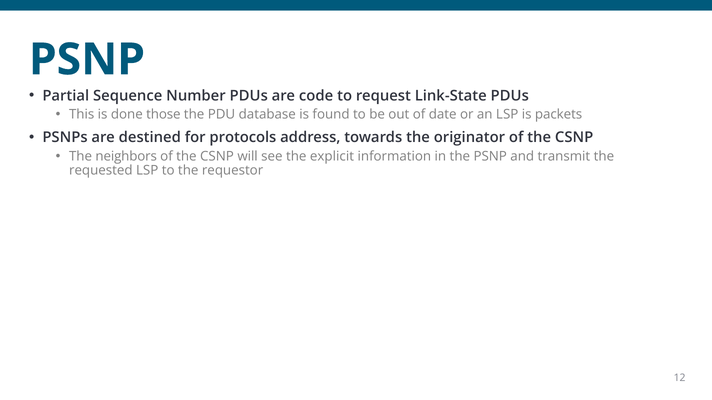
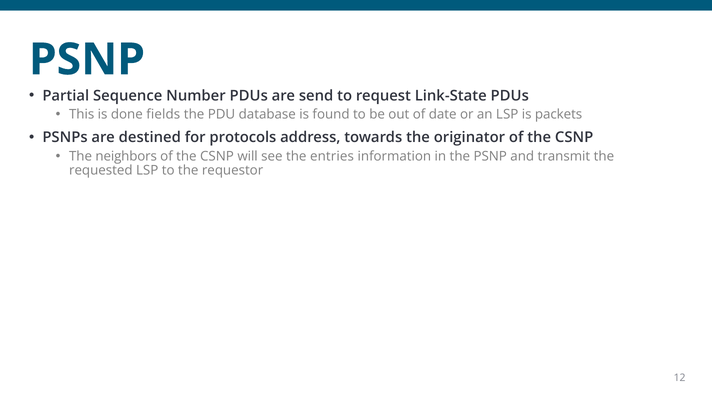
code: code -> send
those: those -> fields
explicit: explicit -> entries
